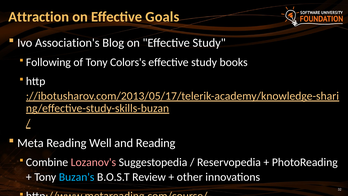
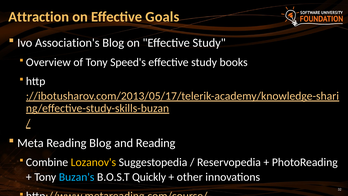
Following: Following -> Overview
Colors's: Colors's -> Speed's
Reading Well: Well -> Blog
Lozanov's colour: pink -> yellow
Review: Review -> Quickly
